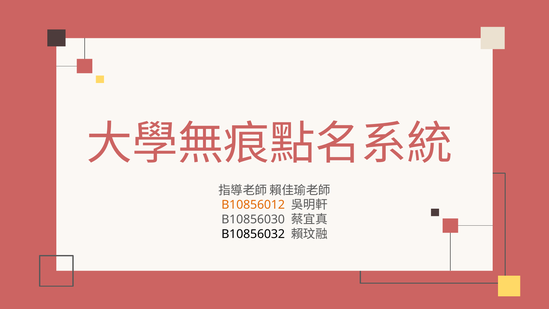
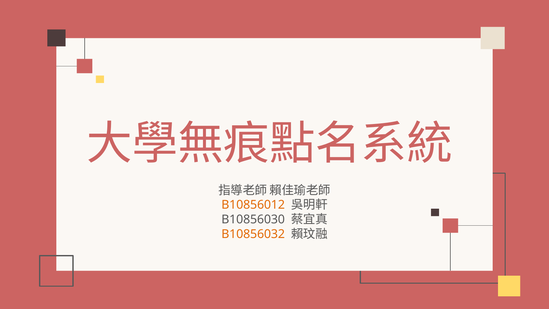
B10856032 colour: black -> orange
